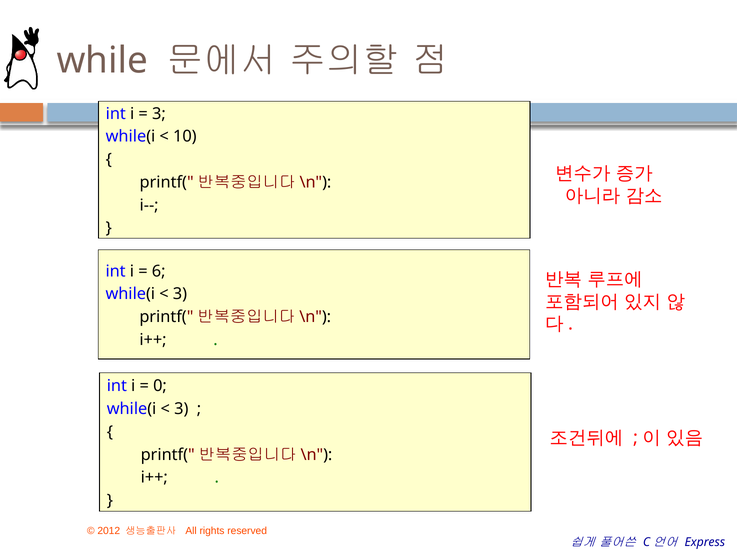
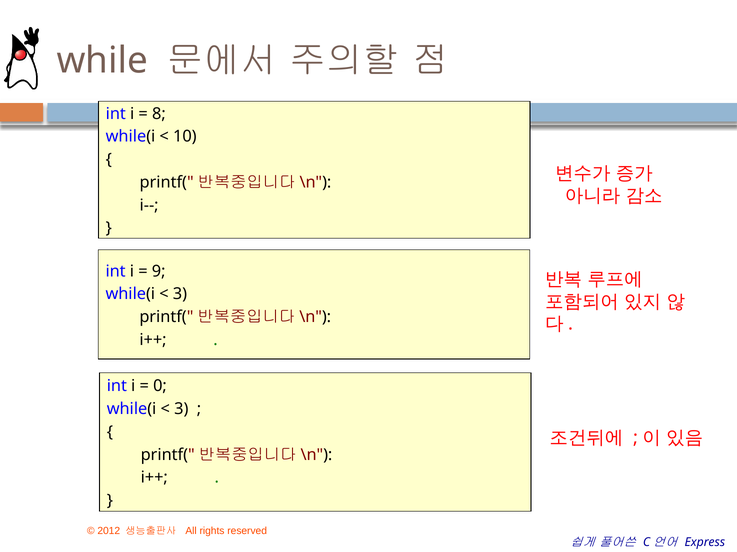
3 at (159, 114): 3 -> 8
6: 6 -> 9
